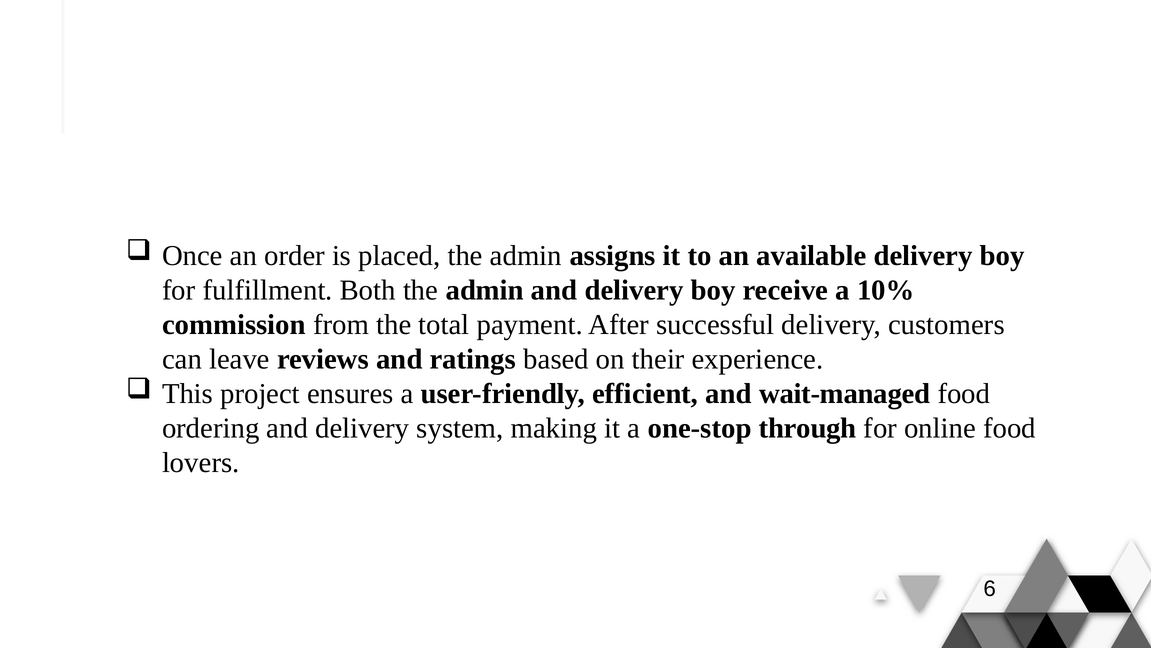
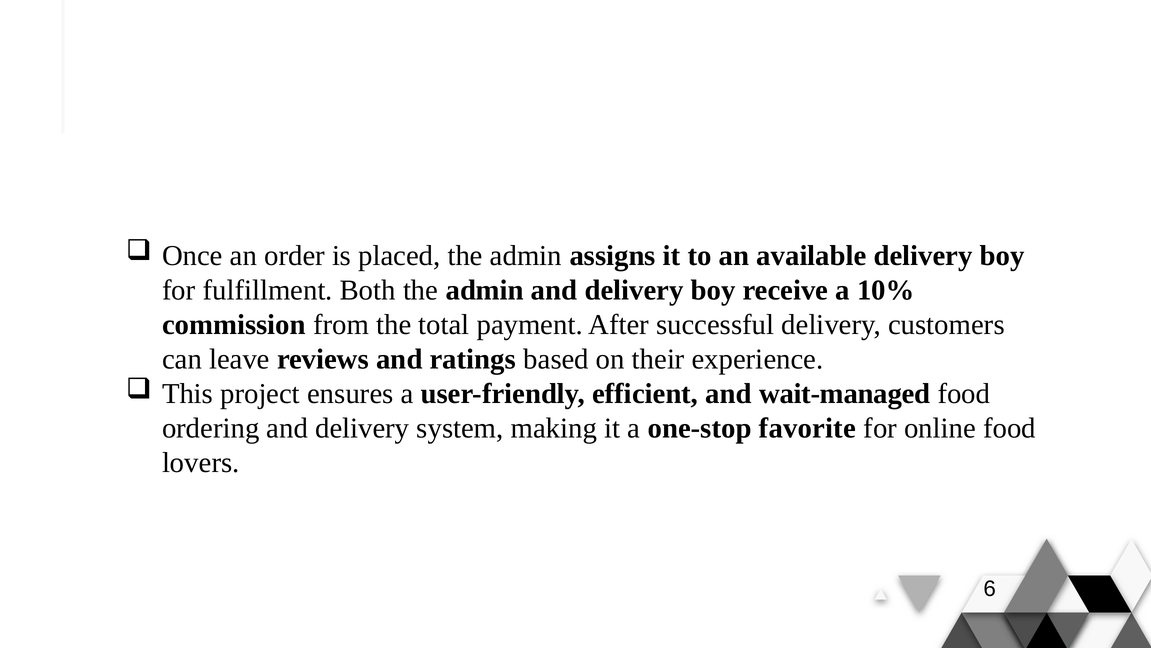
through: through -> favorite
